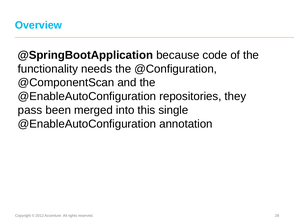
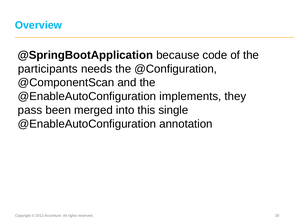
functionality: functionality -> participants
repositories: repositories -> implements
